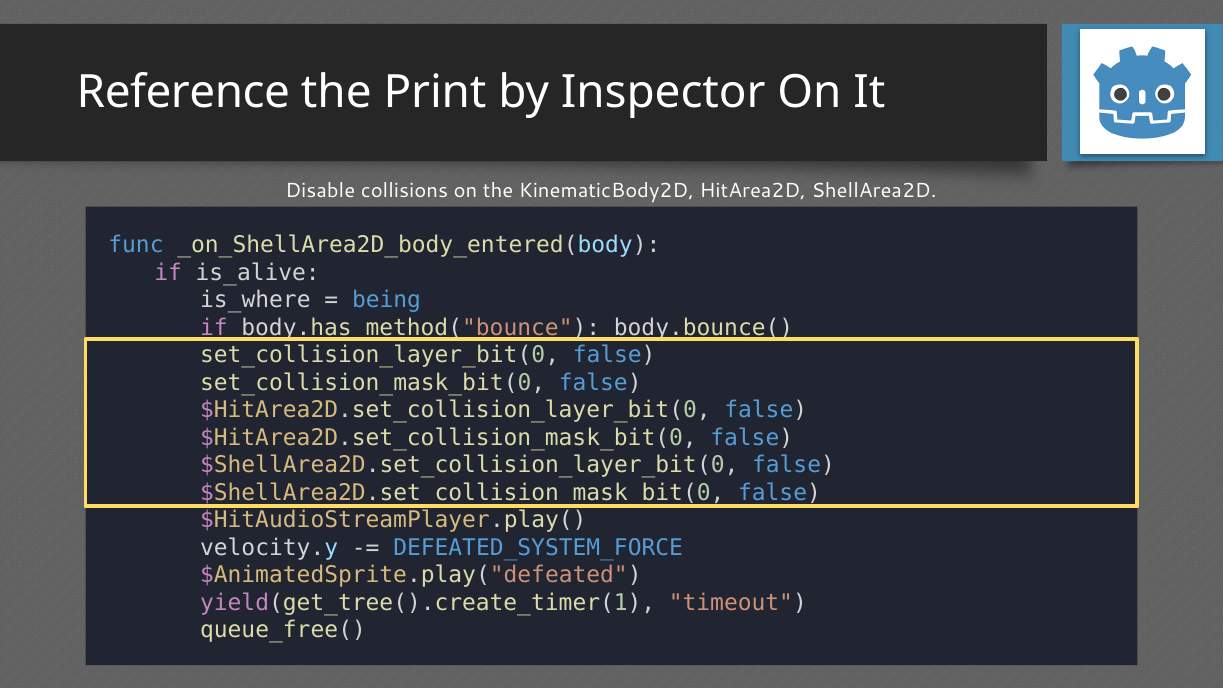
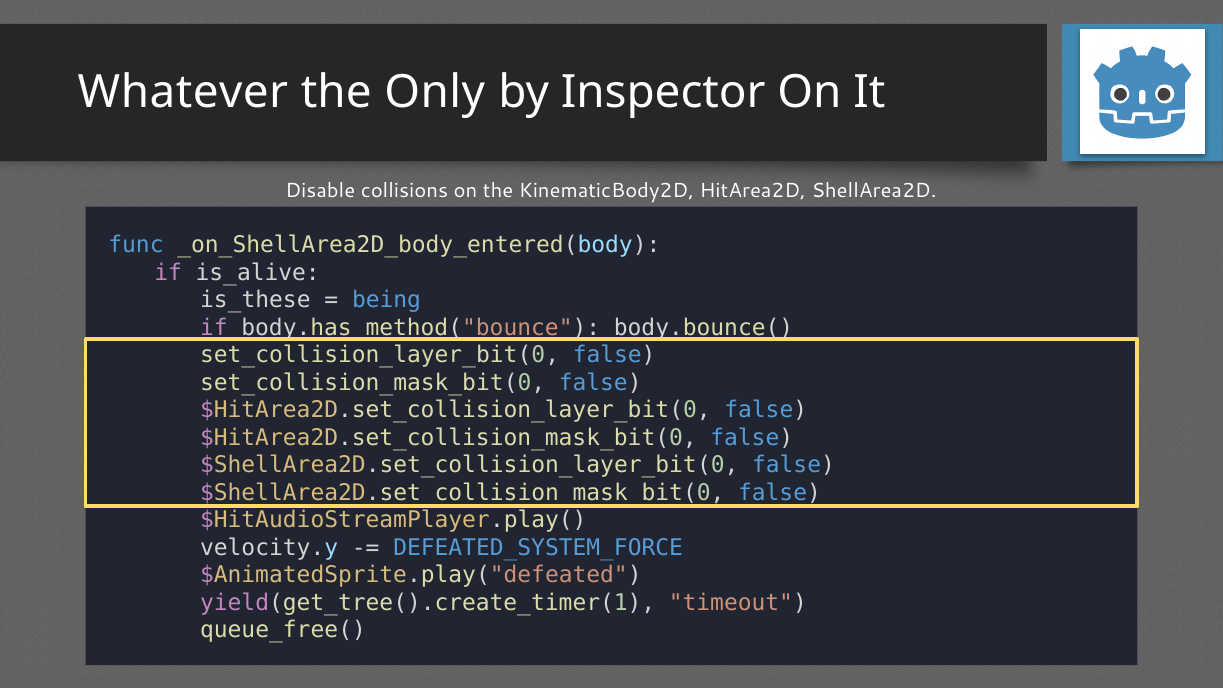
Reference: Reference -> Whatever
Print: Print -> Only
is_where: is_where -> is_these
